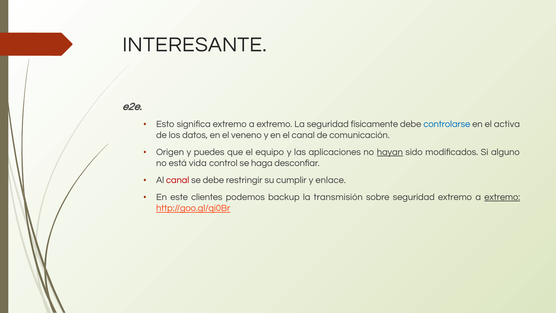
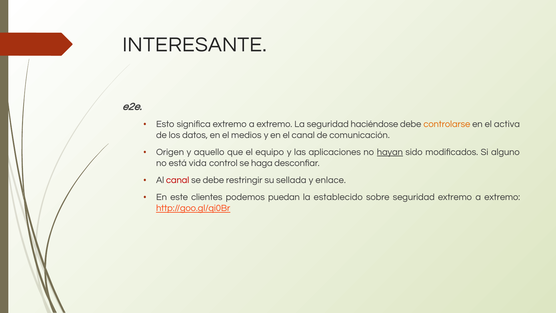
físicamente: físicamente -> haciéndose
controlarse colour: blue -> orange
veneno: veneno -> medios
puedes: puedes -> aquello
cumplir: cumplir -> sellada
backup: backup -> puedan
transmisión: transmisión -> establecido
extremo at (502, 197) underline: present -> none
